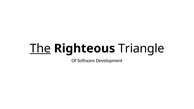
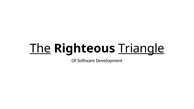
Triangle underline: none -> present
